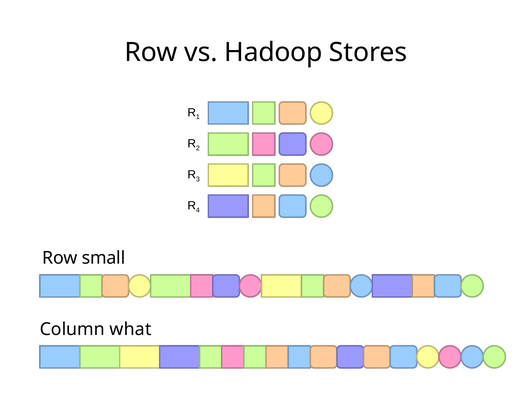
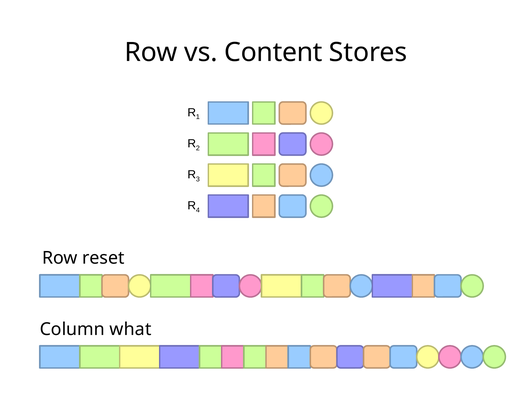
Hadoop: Hadoop -> Content
small: small -> reset
